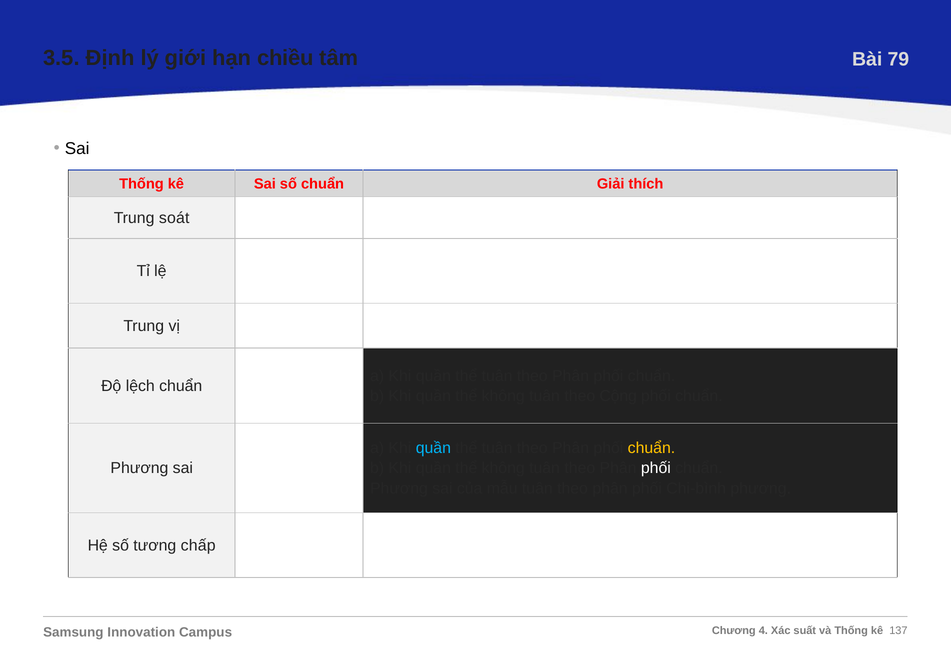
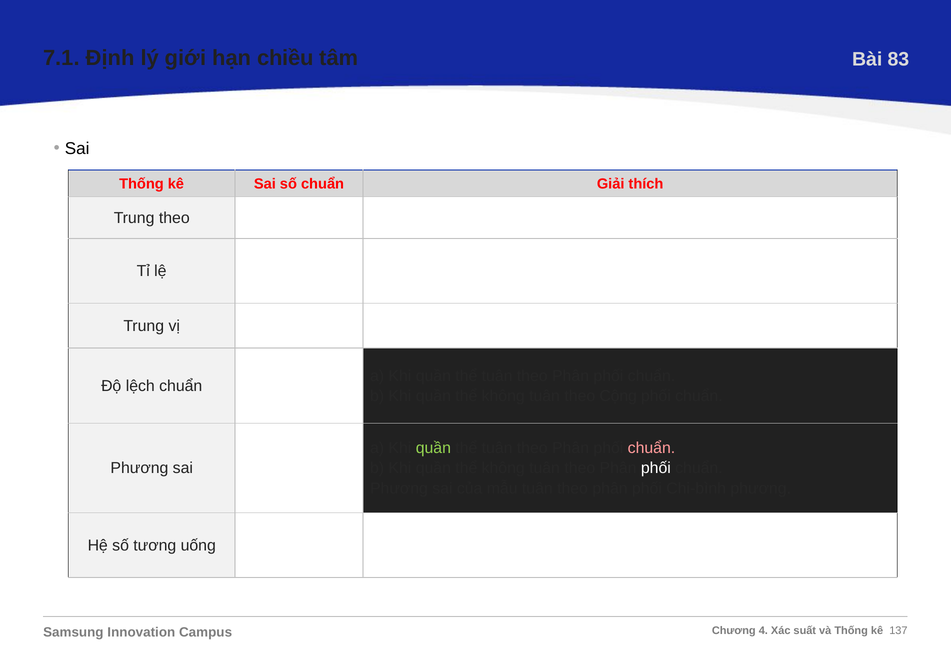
3.5: 3.5 -> 7.1
79: 79 -> 83
Trung soát: soát -> theo
quần at (433, 449) colour: light blue -> light green
chuẩn at (651, 449) colour: yellow -> pink
chấp: chấp -> uống
